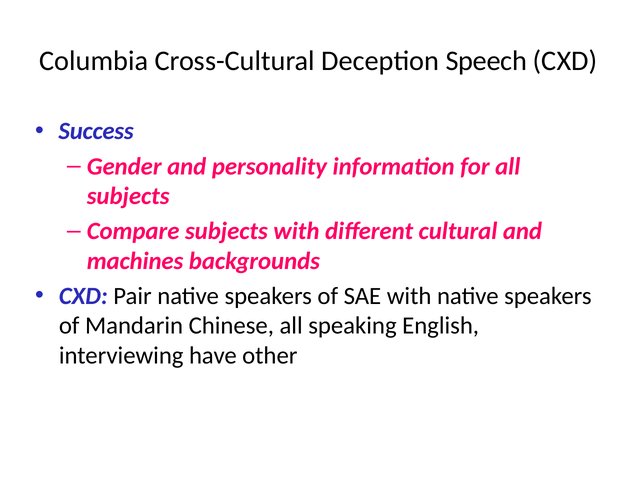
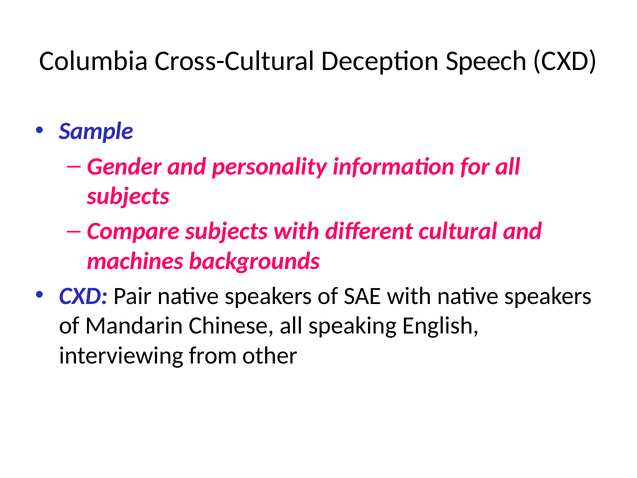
Success: Success -> Sample
have: have -> from
